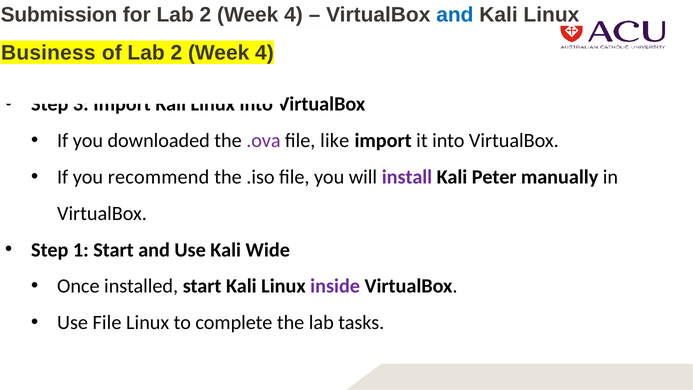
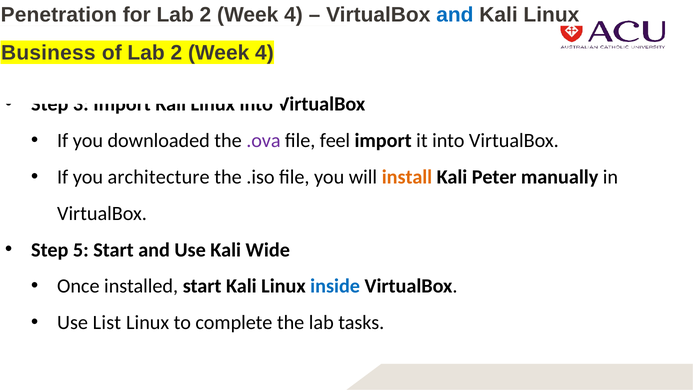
Submission: Submission -> Penetration
like: like -> feel
recommend: recommend -> architecture
install colour: purple -> orange
1: 1 -> 5
inside colour: purple -> blue
Use File: File -> List
